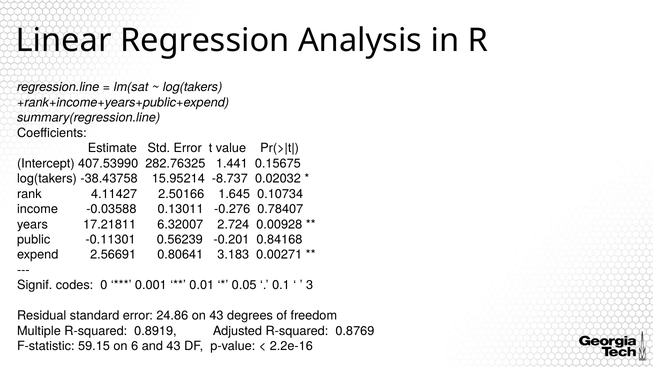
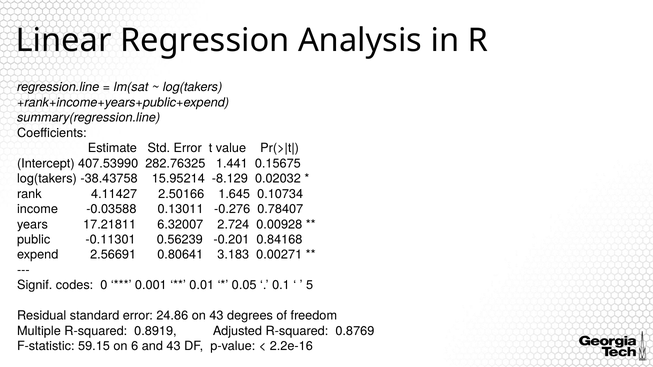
-8.737: -8.737 -> -8.129
3: 3 -> 5
